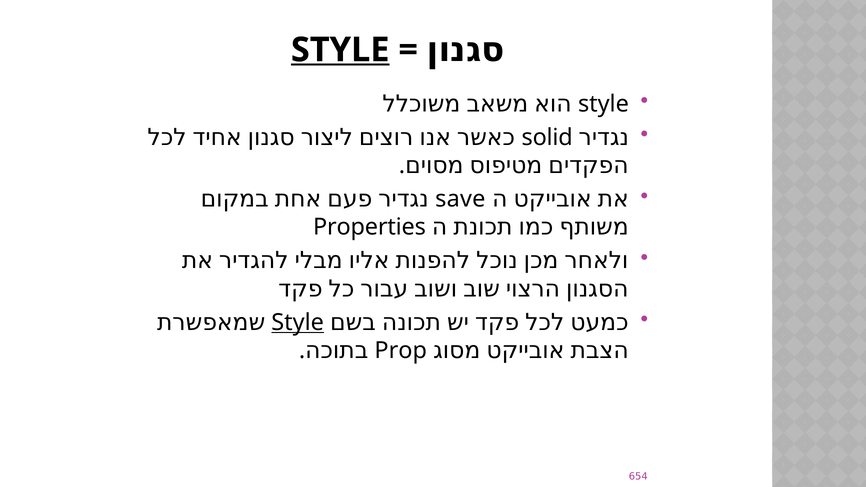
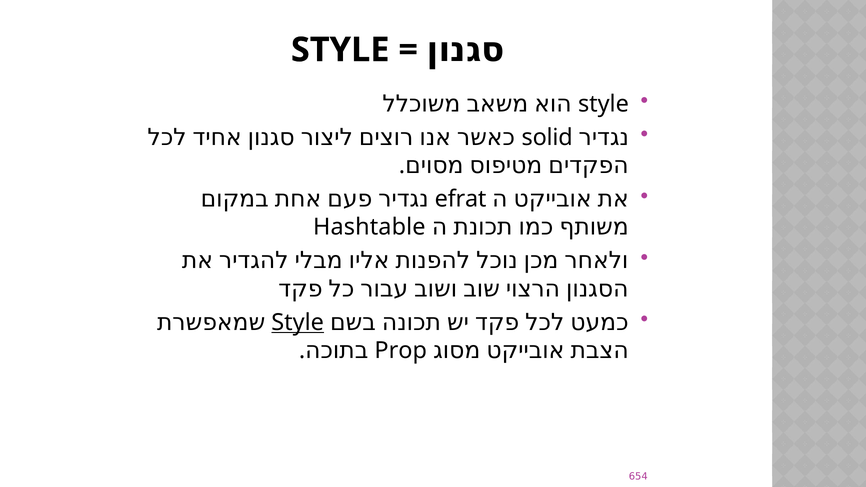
STYLE at (340, 50) underline: present -> none
save: save -> efrat
Properties: Properties -> Hashtable
